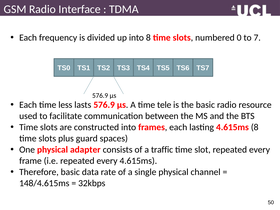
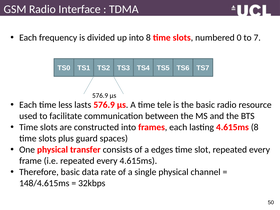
adapter: adapter -> transfer
traffic: traffic -> edges
